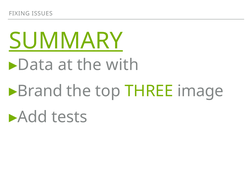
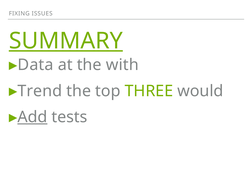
Brand: Brand -> Trend
image: image -> would
Add underline: none -> present
